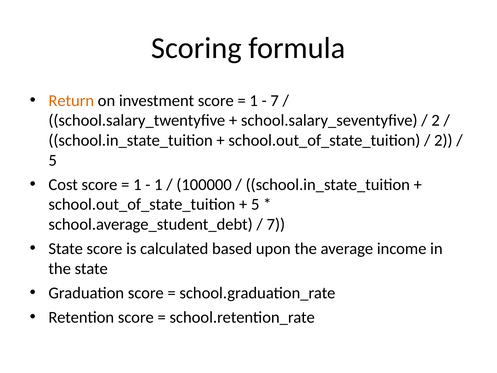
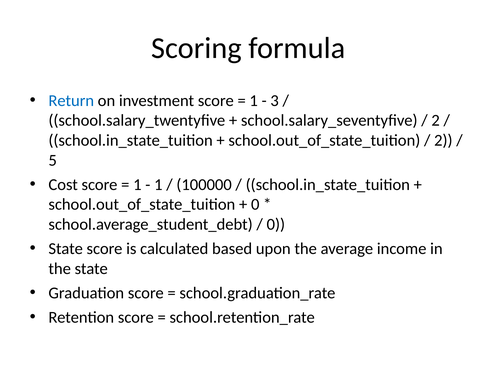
Return colour: orange -> blue
7 at (275, 101): 7 -> 3
5 at (255, 204): 5 -> 0
7 at (276, 224): 7 -> 0
